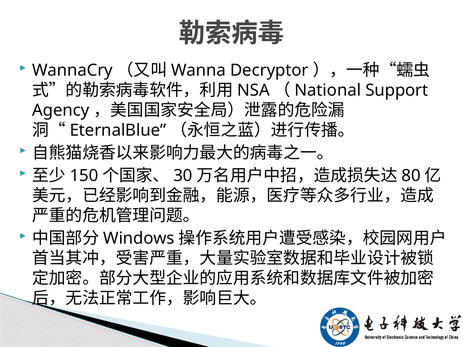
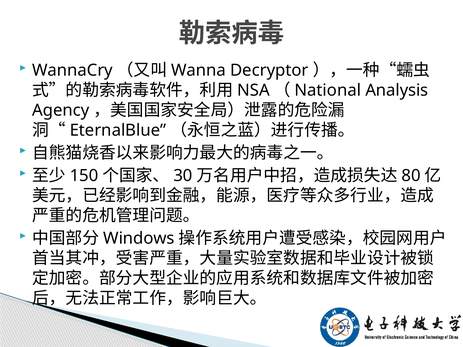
Support: Support -> Analysis
